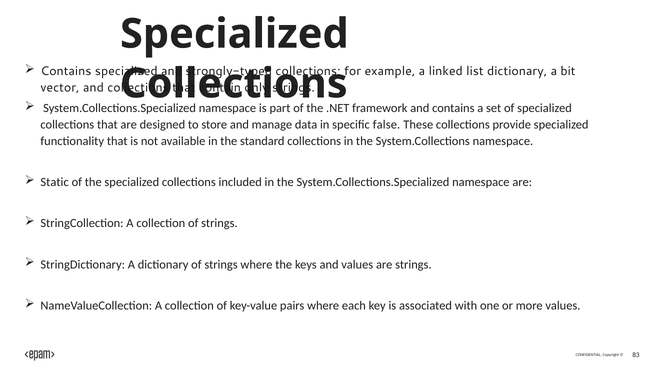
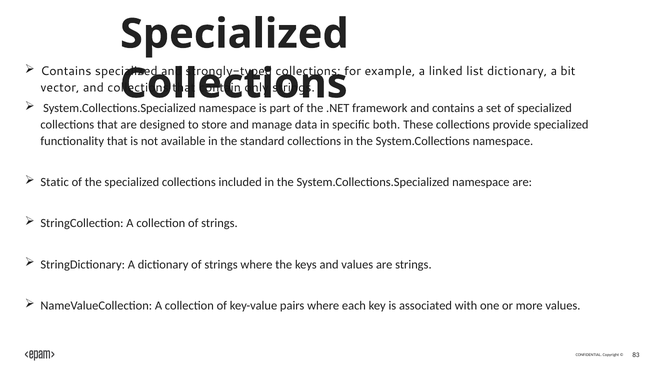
false: false -> both
